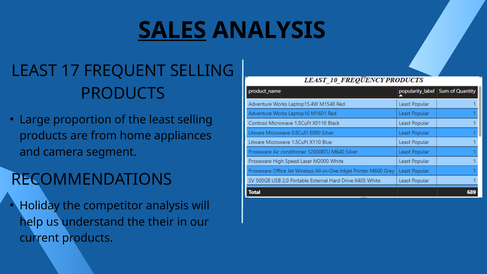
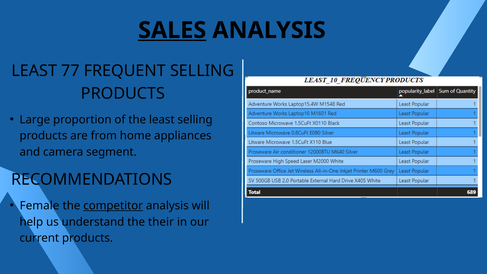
17: 17 -> 77
Holiday: Holiday -> Female
competitor underline: none -> present
